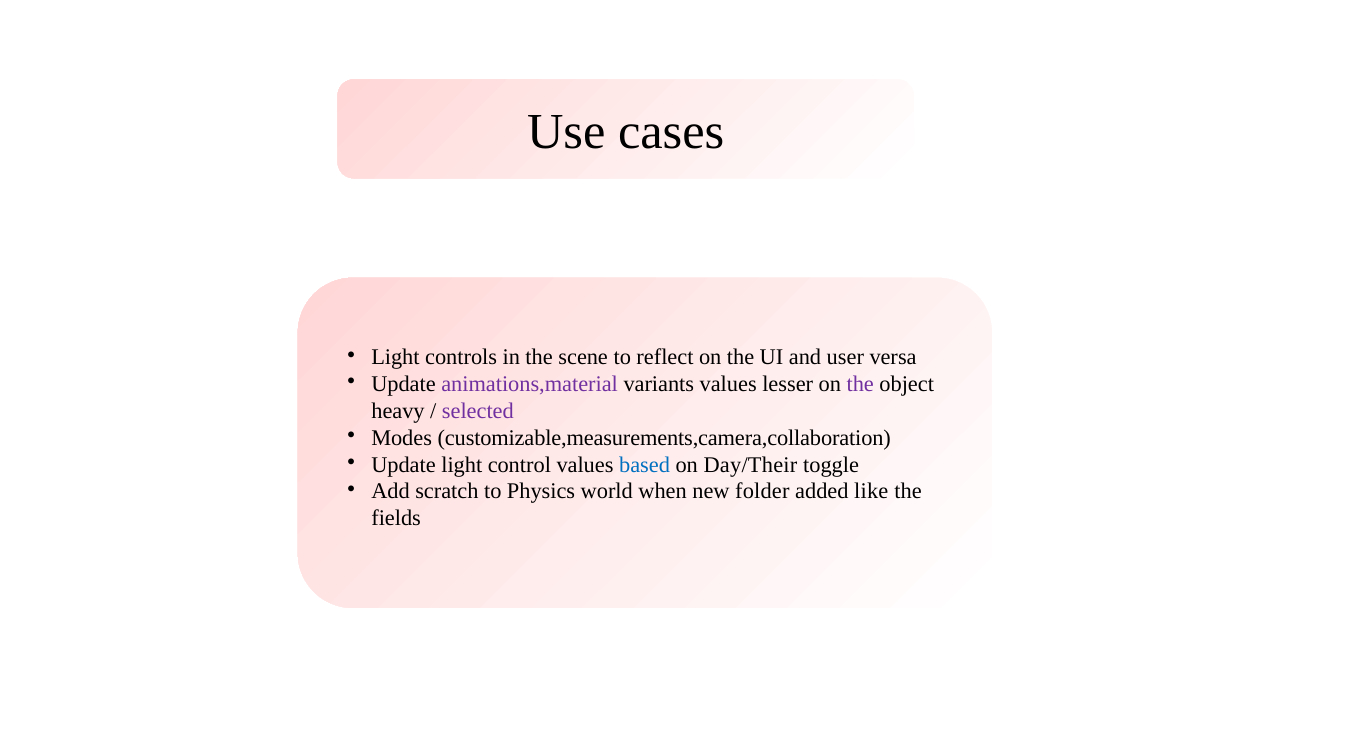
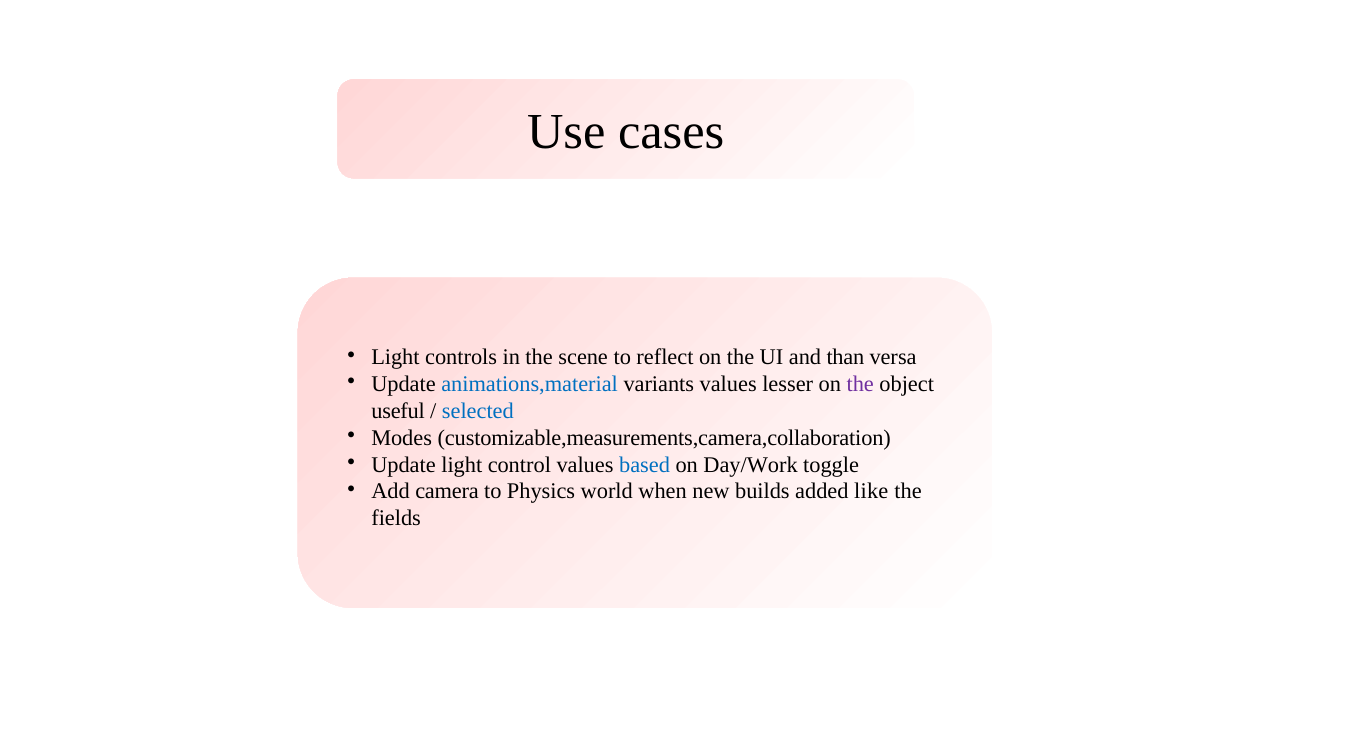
user: user -> than
animations,material colour: purple -> blue
heavy: heavy -> useful
selected colour: purple -> blue
Day/Their: Day/Their -> Day/Work
scratch: scratch -> camera
folder: folder -> builds
